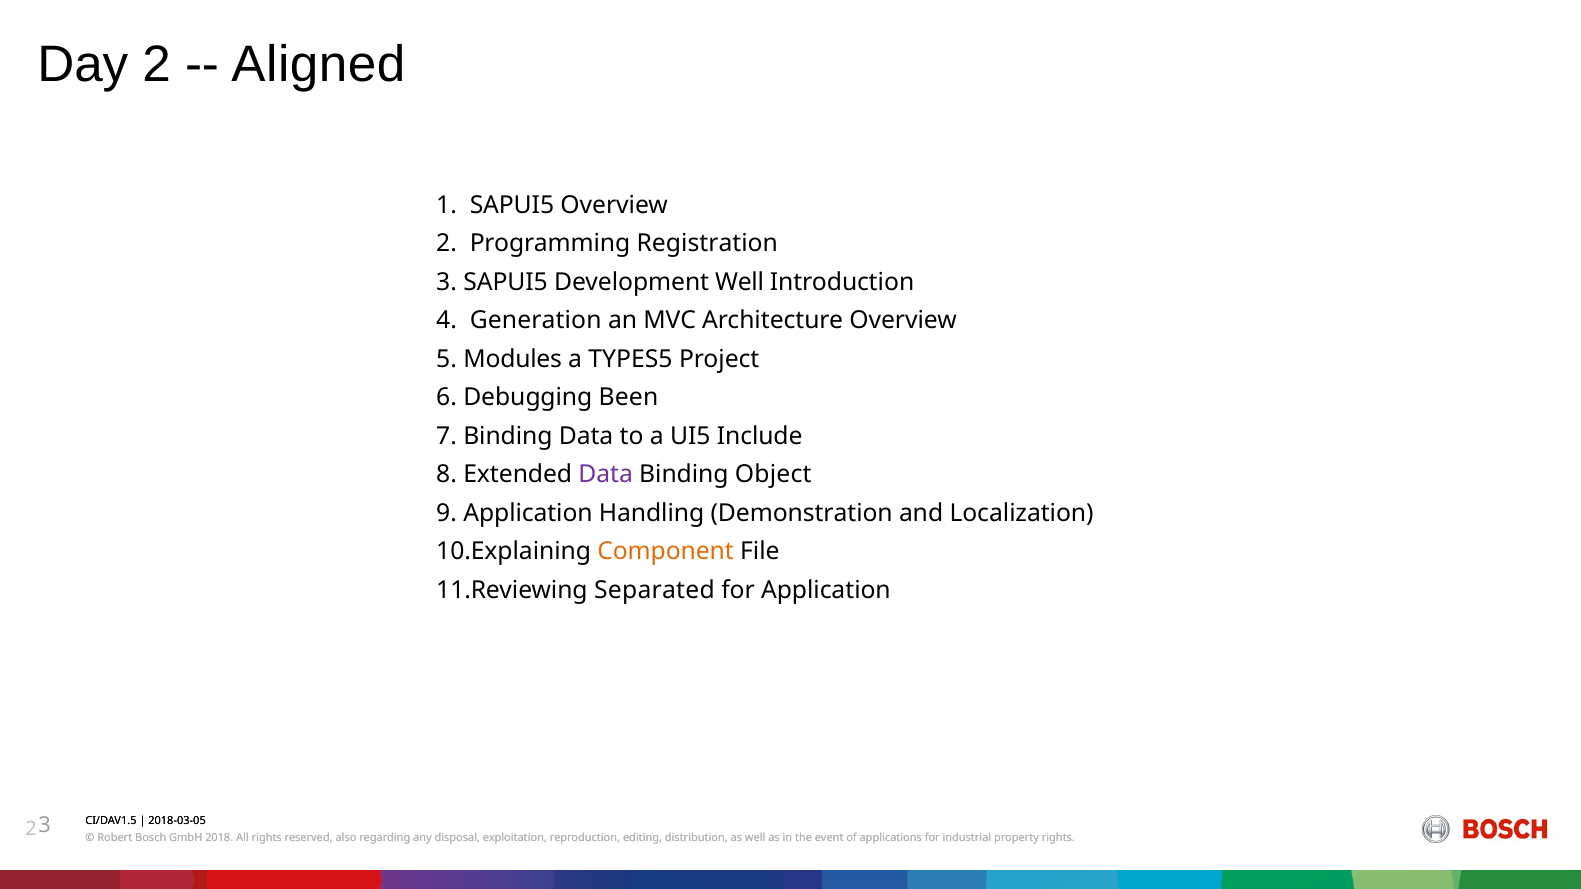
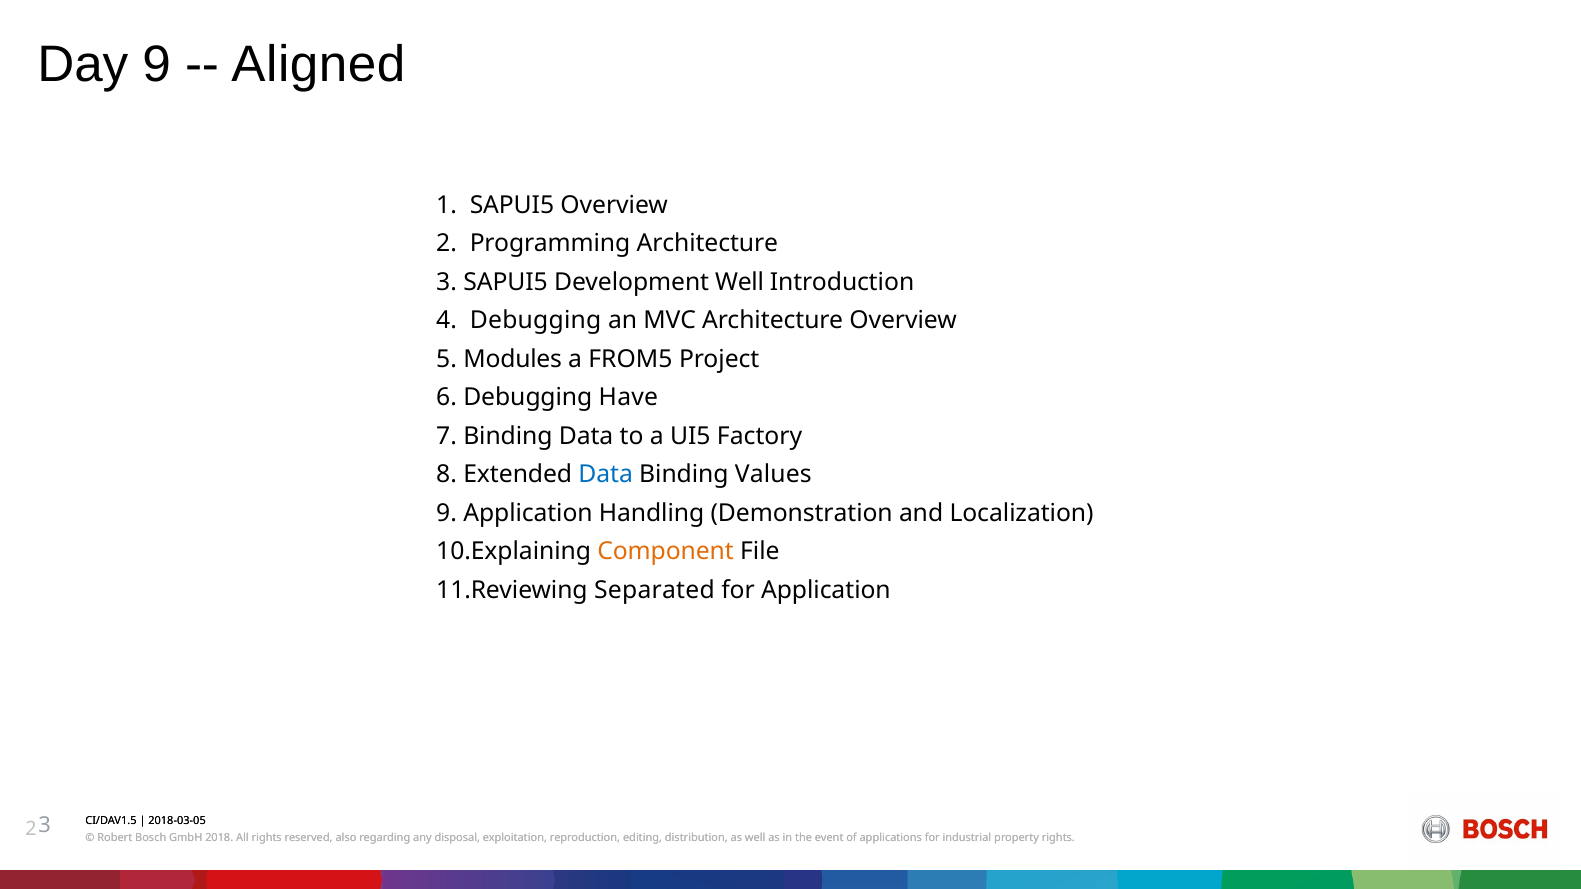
Day 2: 2 -> 9
Programming Registration: Registration -> Architecture
Generation at (536, 321): Generation -> Debugging
TYPES5: TYPES5 -> FROM5
Been: Been -> Have
Include: Include -> Factory
Data at (606, 475) colour: purple -> blue
Object: Object -> Values
